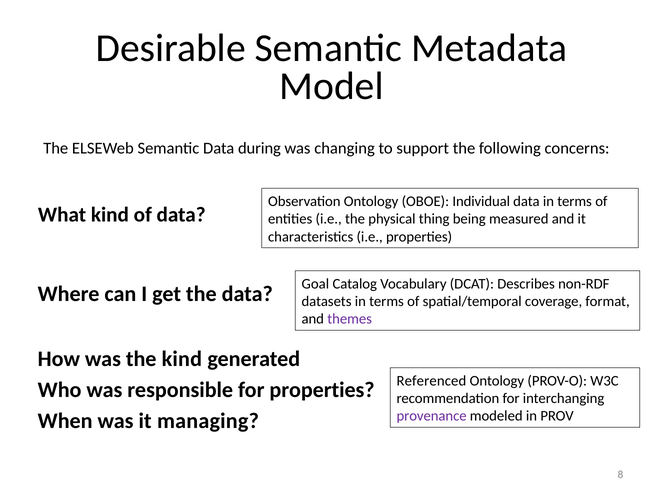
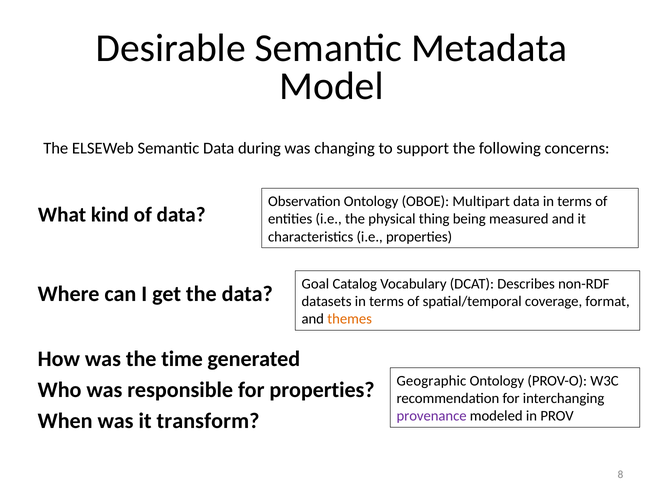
Individual: Individual -> Multipart
themes colour: purple -> orange
the kind: kind -> time
Referenced: Referenced -> Geographic
managing: managing -> transform
